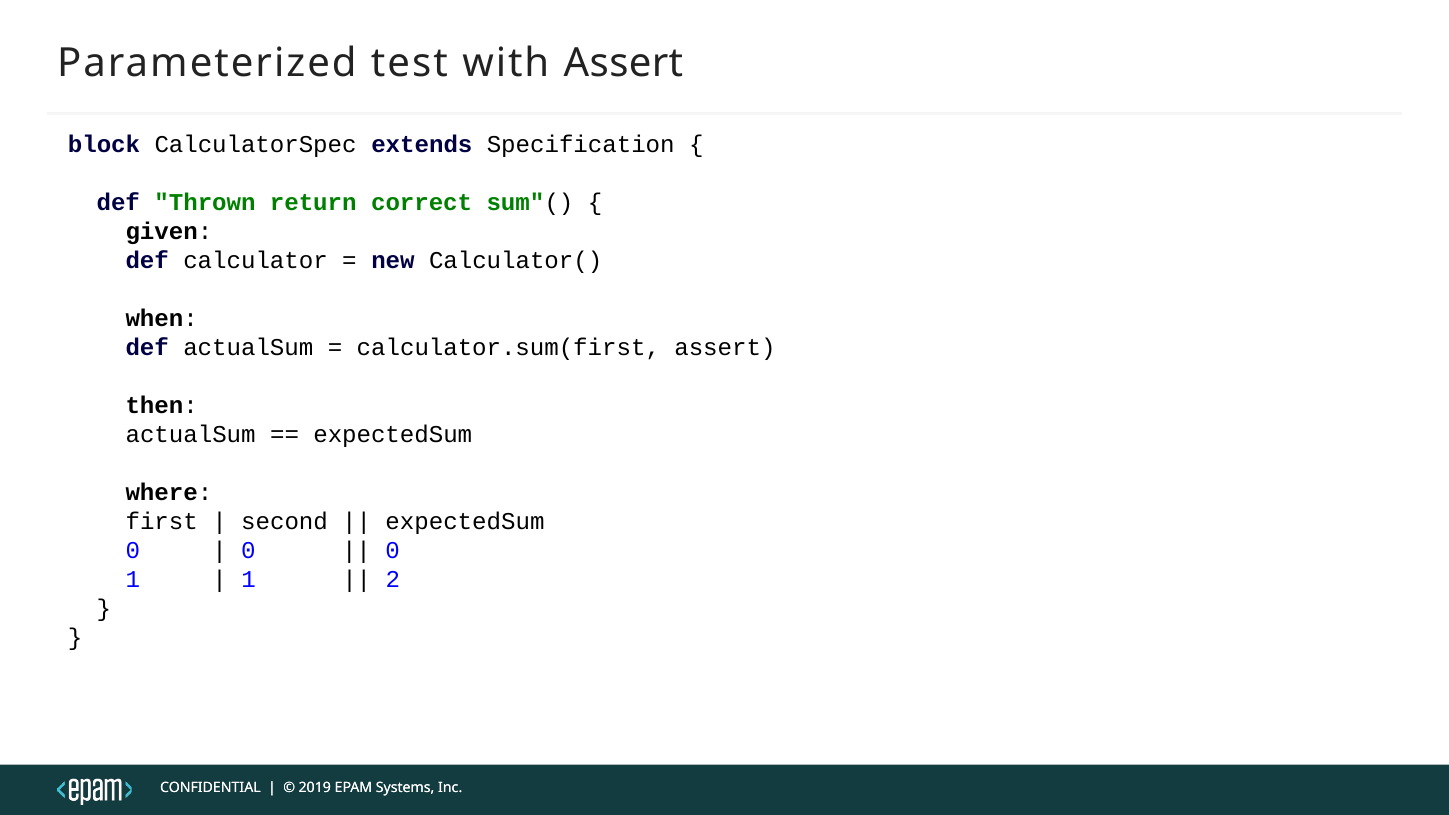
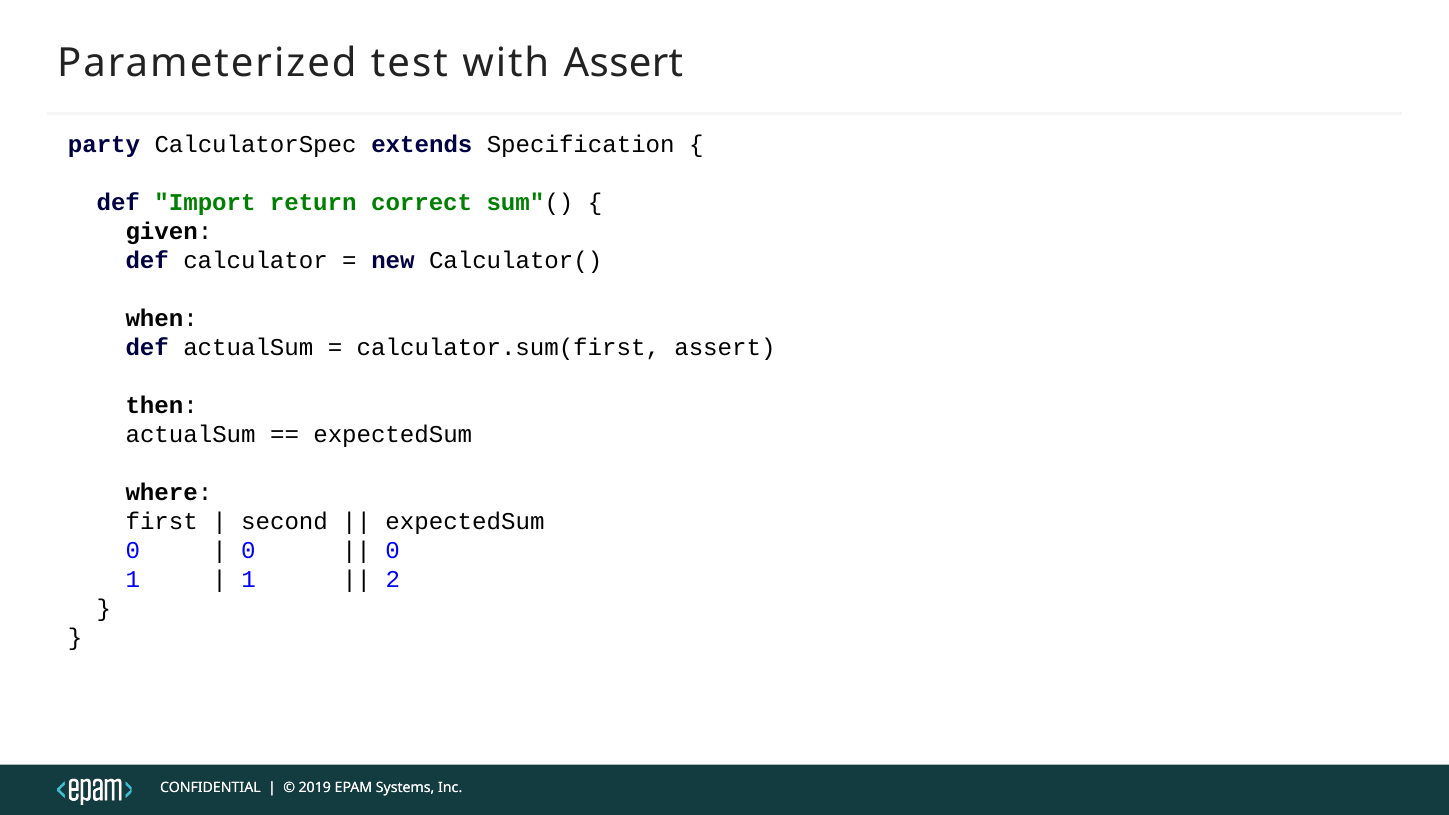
block: block -> party
Thrown: Thrown -> Import
